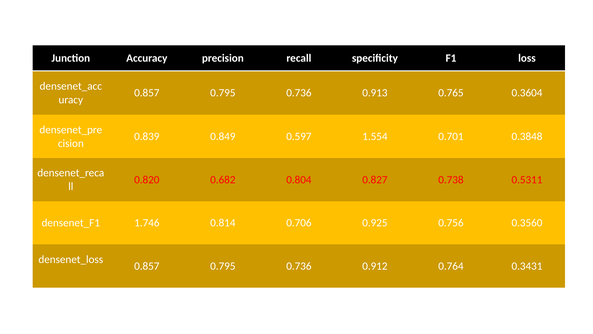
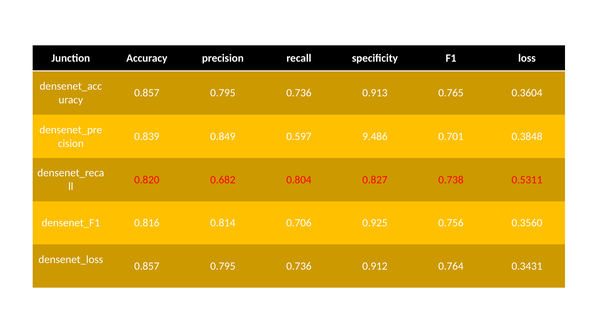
1.554: 1.554 -> 9.486
1.746: 1.746 -> 0.816
